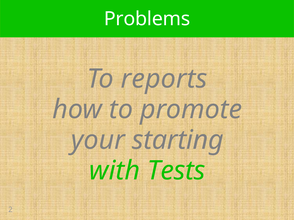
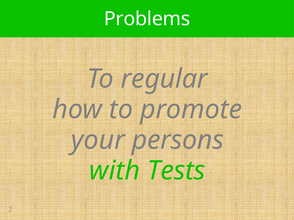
reports: reports -> regular
starting: starting -> persons
